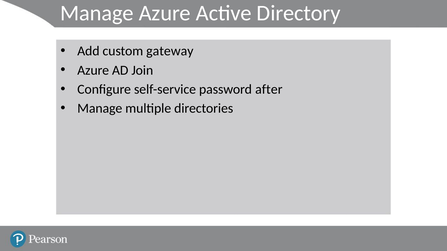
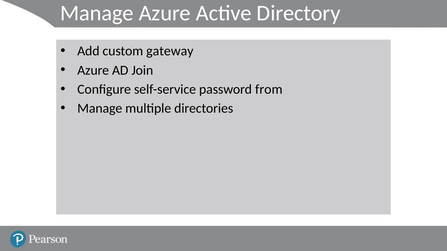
after: after -> from
